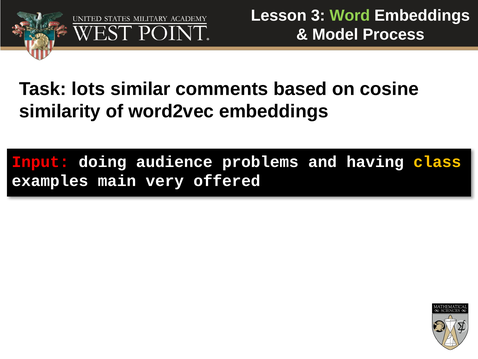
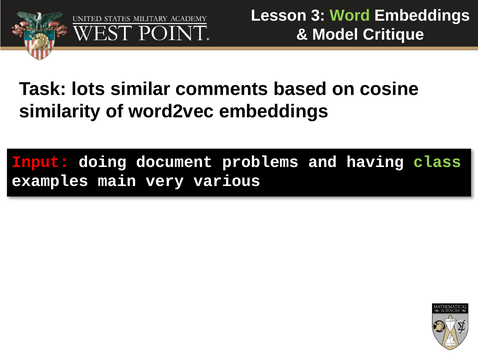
Process: Process -> Critique
audience: audience -> document
class colour: yellow -> light green
offered: offered -> various
